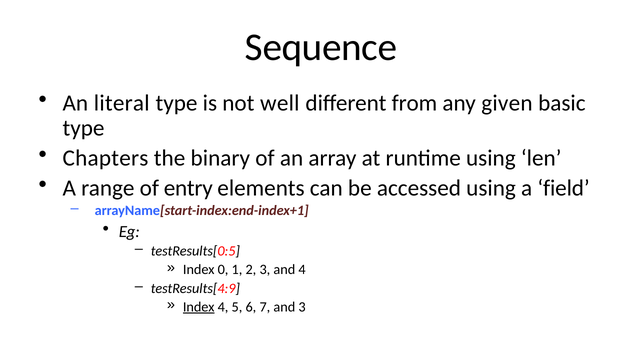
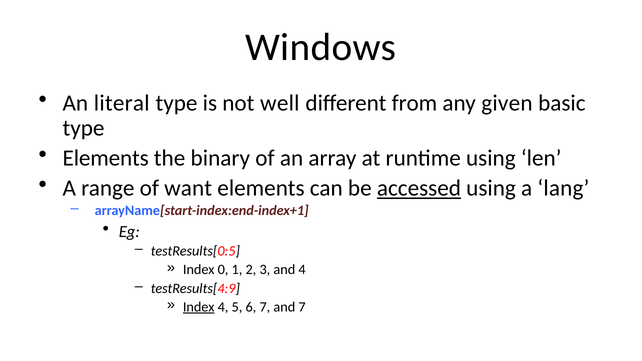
Sequence: Sequence -> Windows
Chapters at (105, 158): Chapters -> Elements
entry: entry -> want
accessed underline: none -> present
field: field -> lang
and 3: 3 -> 7
